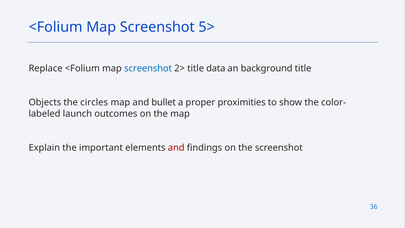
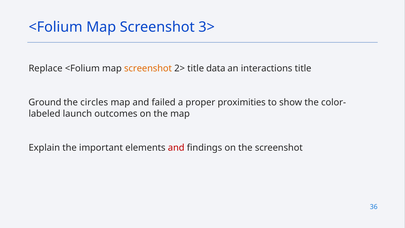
5>: 5> -> 3>
screenshot at (148, 68) colour: blue -> orange
background: background -> interactions
Objects: Objects -> Ground
bullet: bullet -> failed
